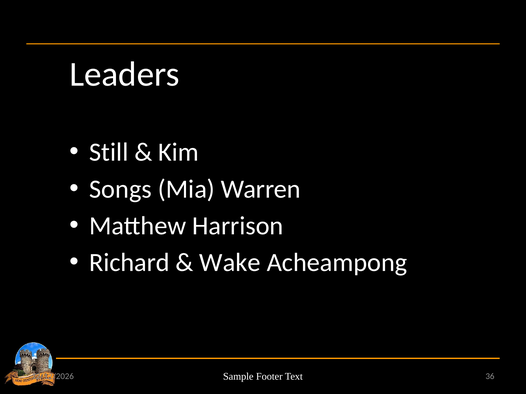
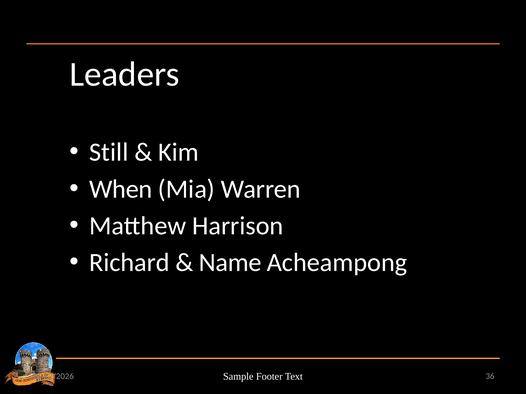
Songs: Songs -> When
Wake: Wake -> Name
